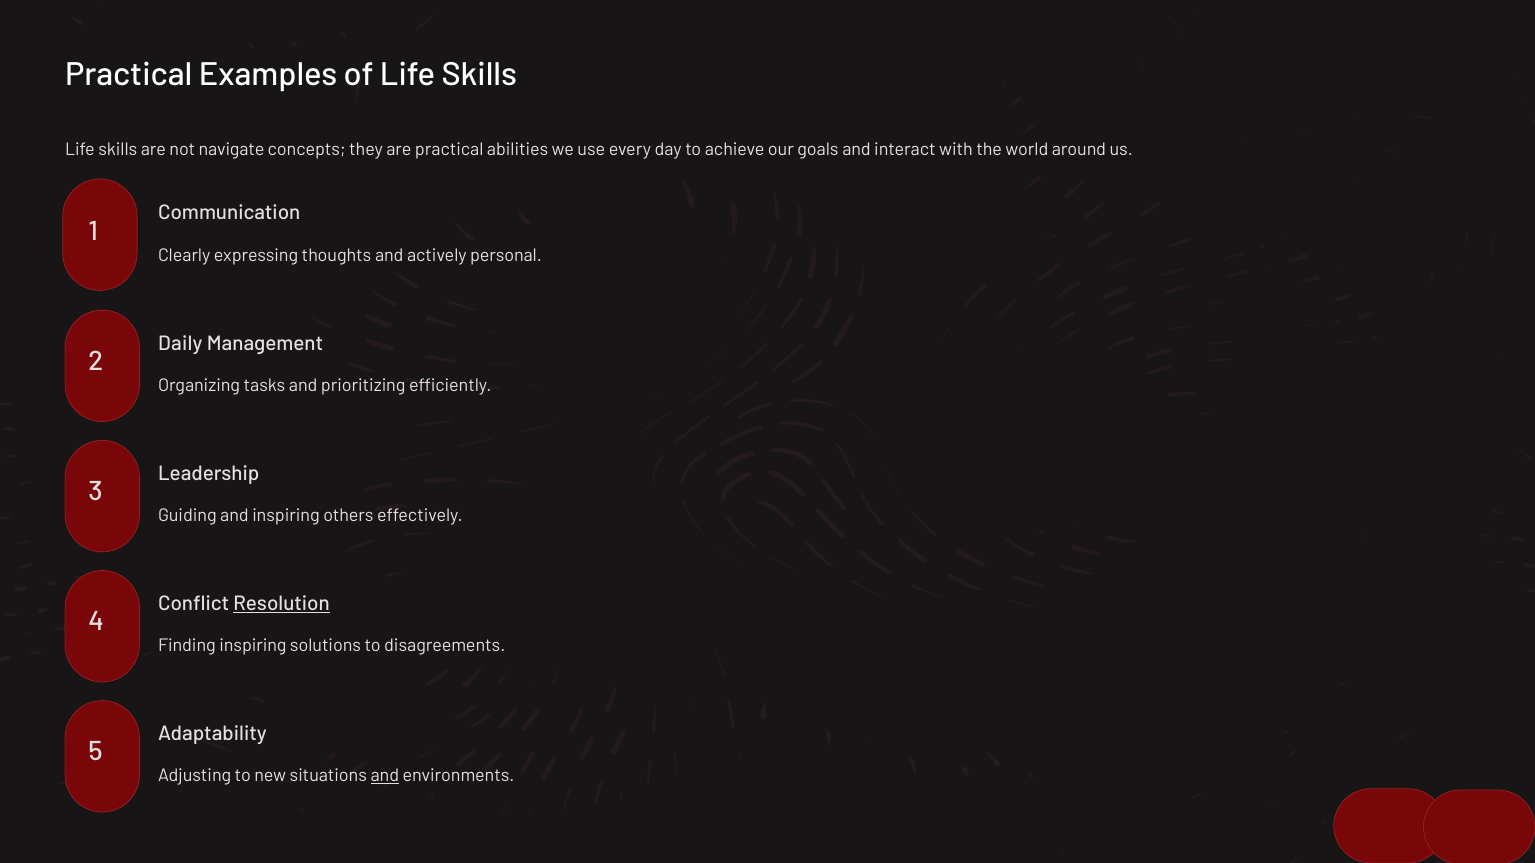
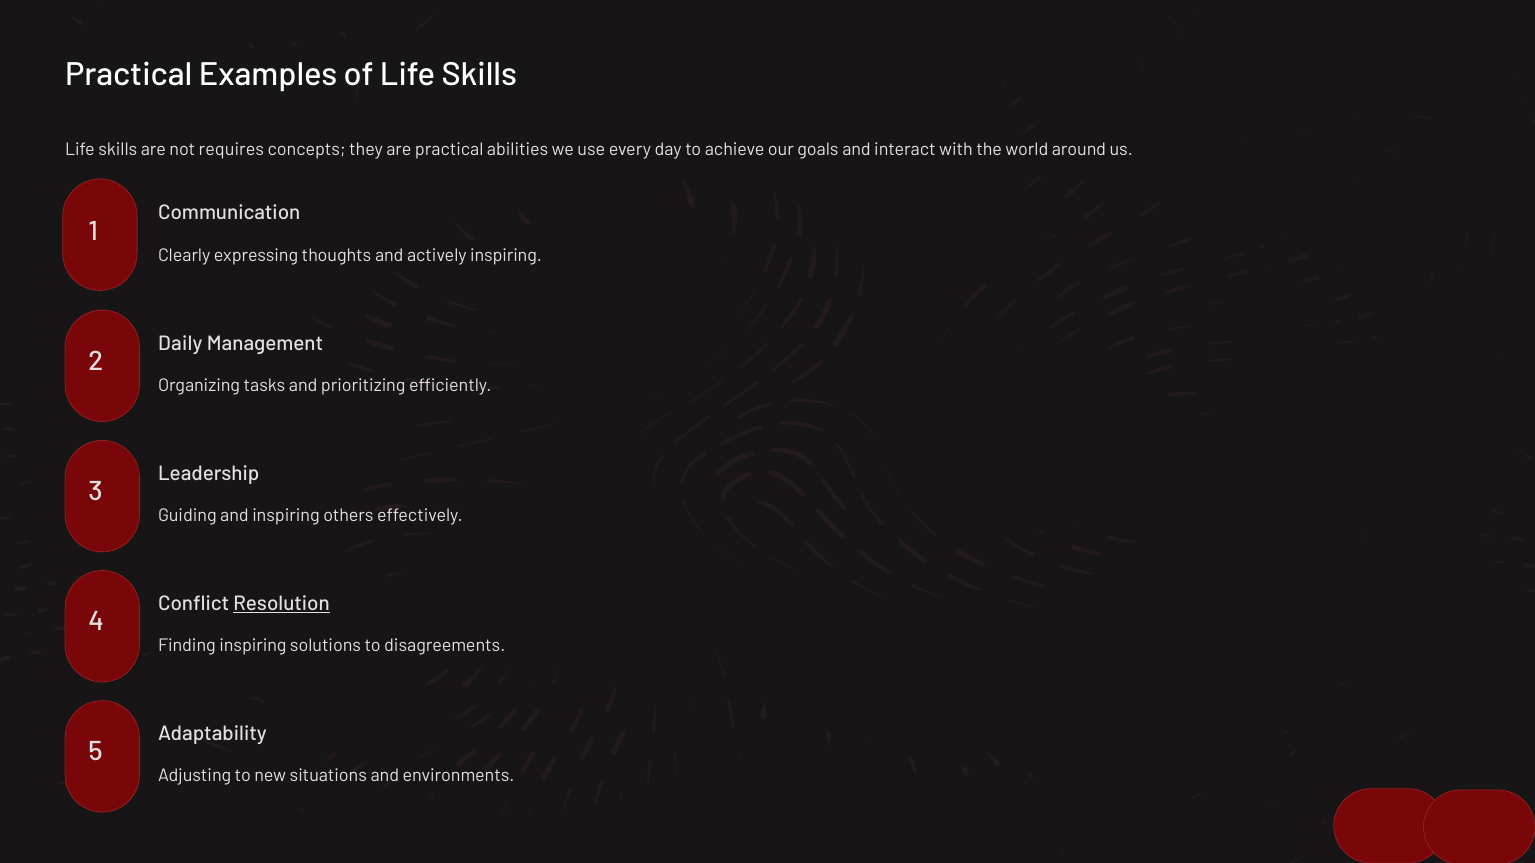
navigate: navigate -> requires
actively personal: personal -> inspiring
and at (385, 776) underline: present -> none
